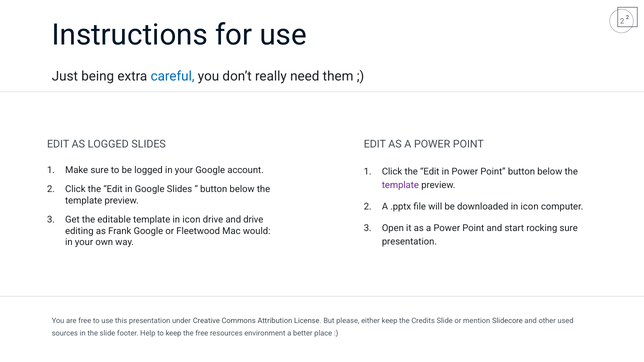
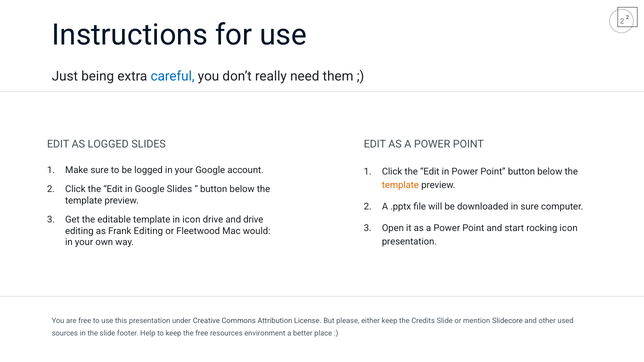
template at (400, 185) colour: purple -> orange
downloaded in icon: icon -> sure
rocking sure: sure -> icon
Frank Google: Google -> Editing
